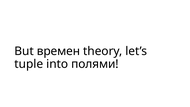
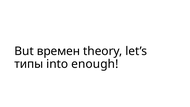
tuple: tuple -> типы
полями: полями -> enough
